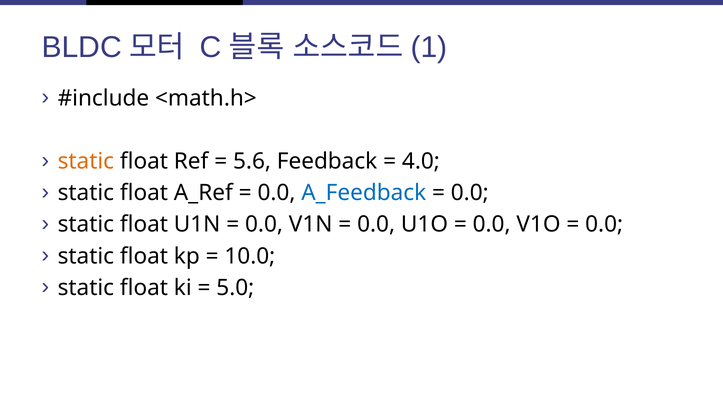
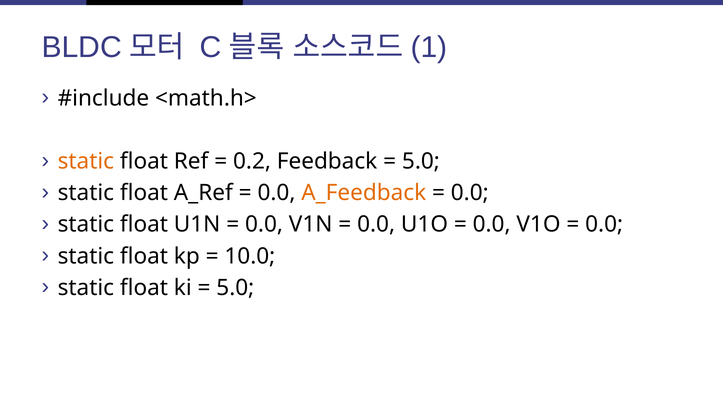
5.6: 5.6 -> 0.2
4.0 at (421, 162): 4.0 -> 5.0
A_Feedback colour: blue -> orange
